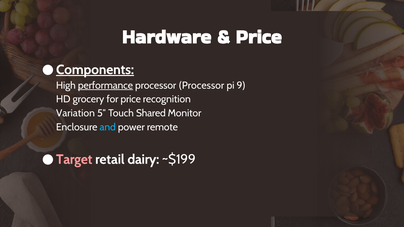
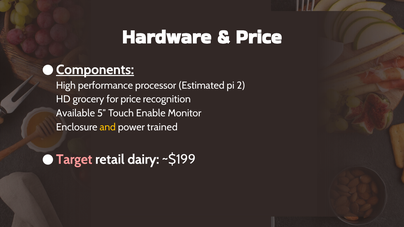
performance underline: present -> none
processor Processor: Processor -> Estimated
9: 9 -> 2
Variation: Variation -> Available
Shared: Shared -> Enable
and colour: light blue -> yellow
remote: remote -> trained
